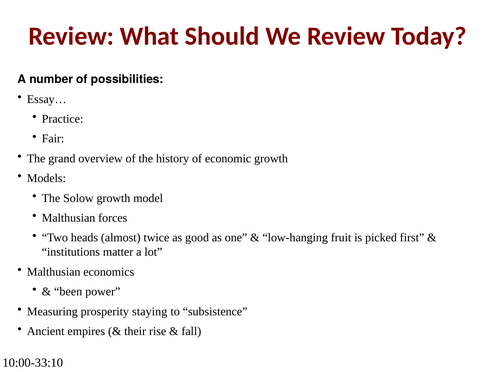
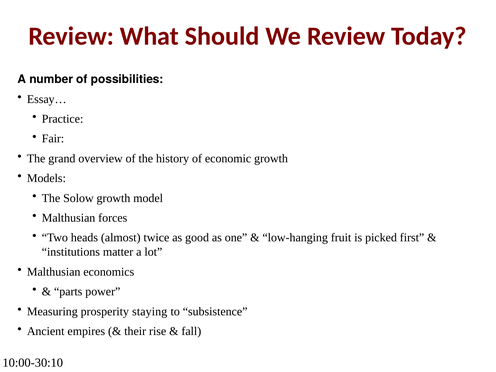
been: been -> parts
10:00-33:10: 10:00-33:10 -> 10:00-30:10
